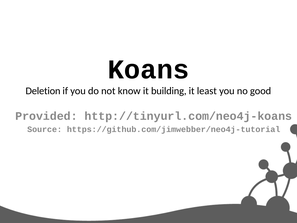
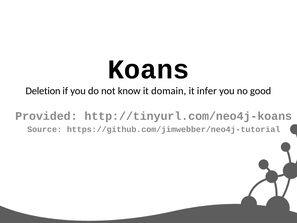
building: building -> domain
least: least -> infer
